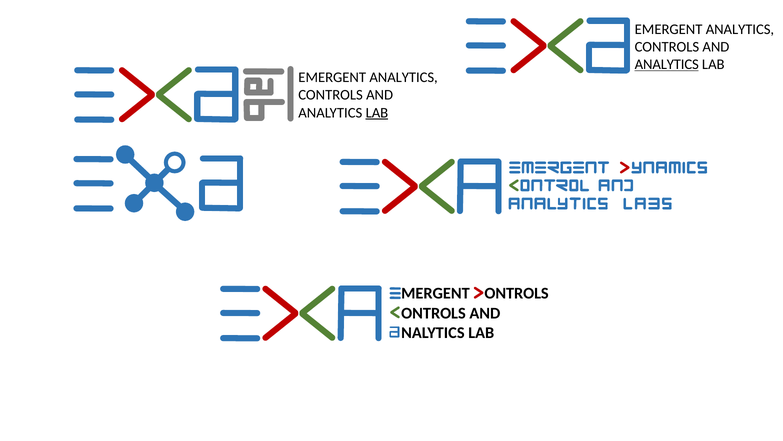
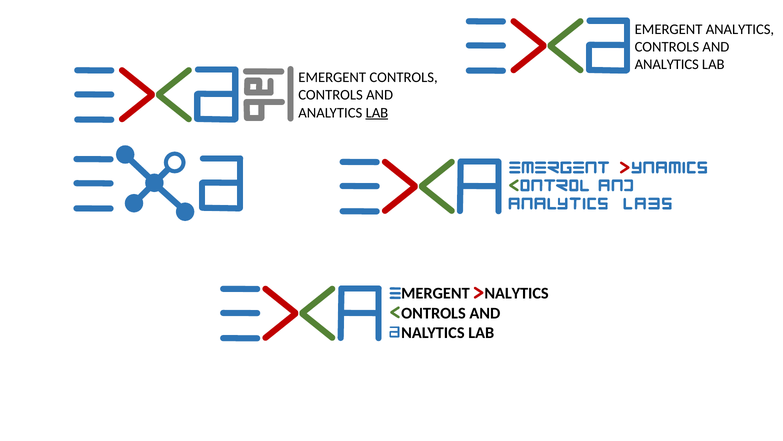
ANALYTICS at (667, 64) underline: present -> none
ANALYTICS at (404, 77): ANALYTICS -> CONTROLS
MERGENT ONTROLS: ONTROLS -> NALYTICS
